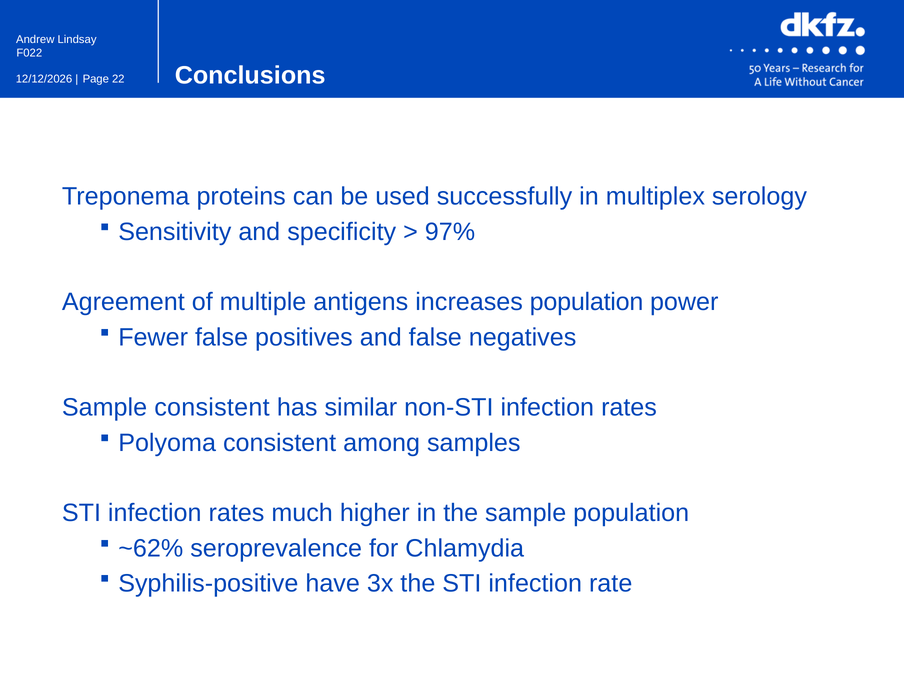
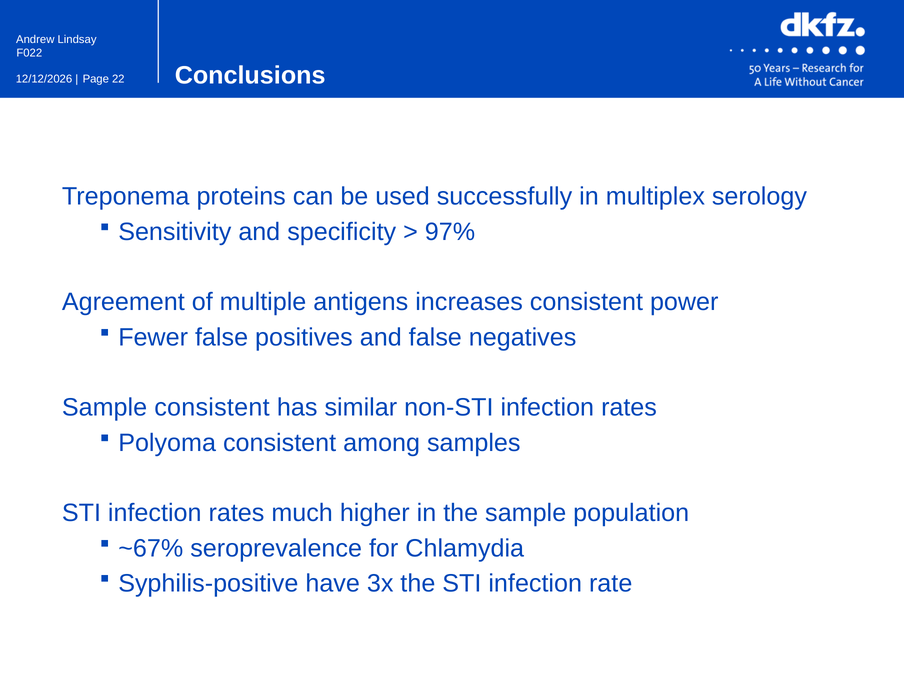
increases population: population -> consistent
~62%: ~62% -> ~67%
